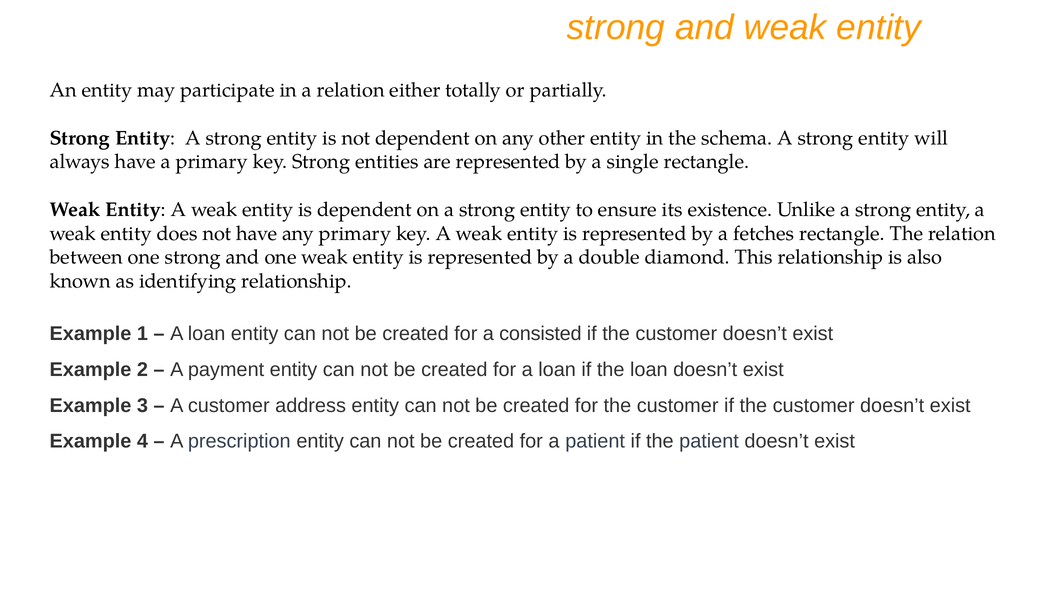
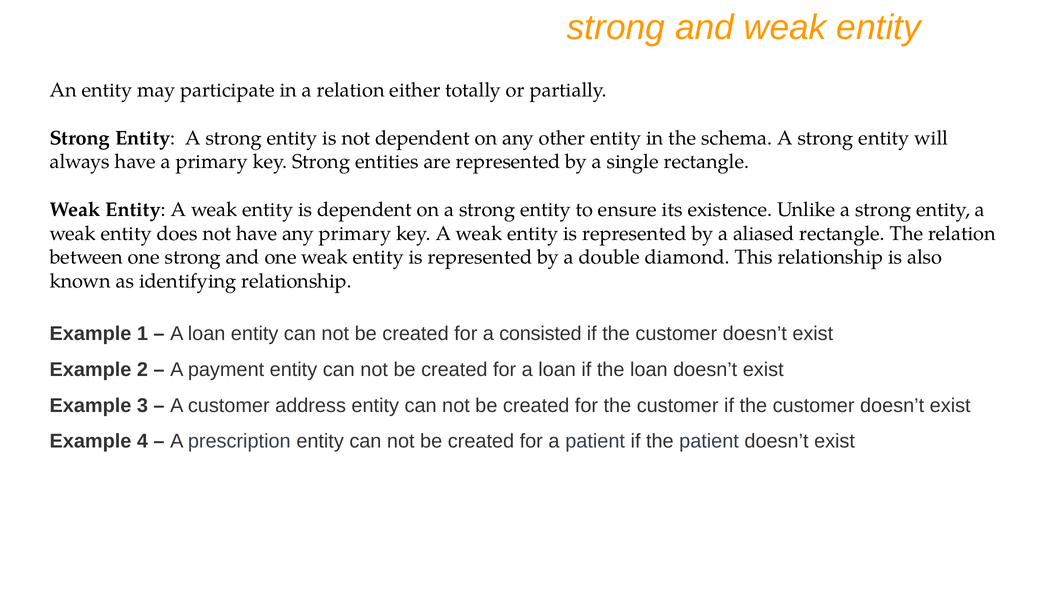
fetches: fetches -> aliased
